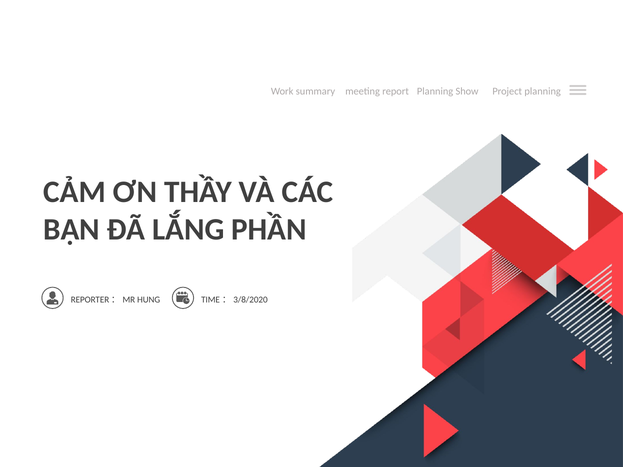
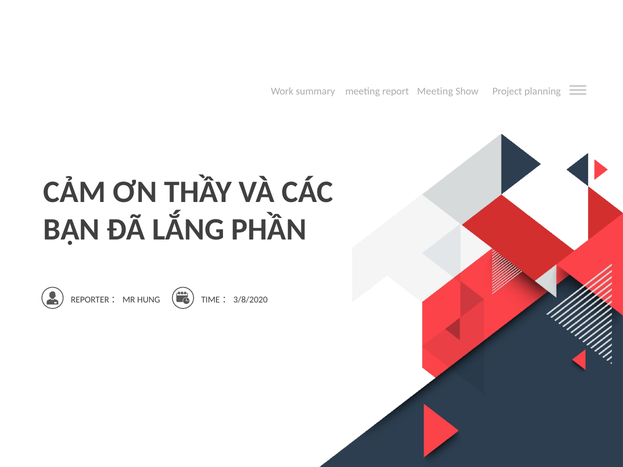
report Planning: Planning -> Meeting
